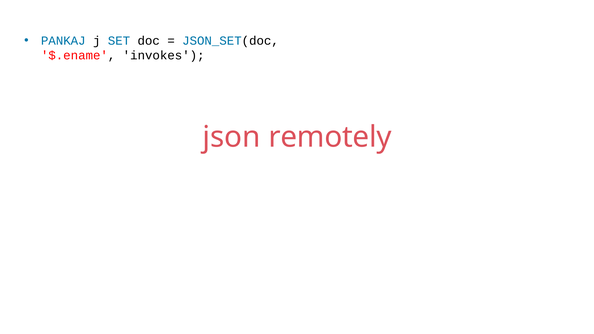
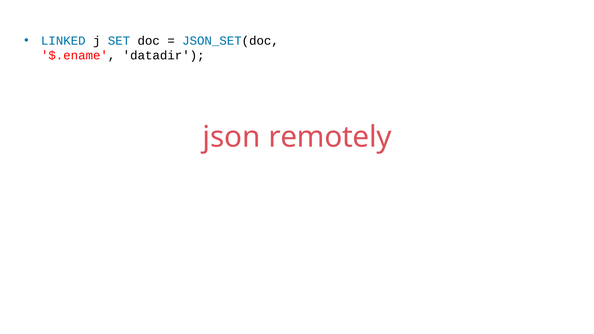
PANKAJ: PANKAJ -> LINKED
invokes: invokes -> datadir
